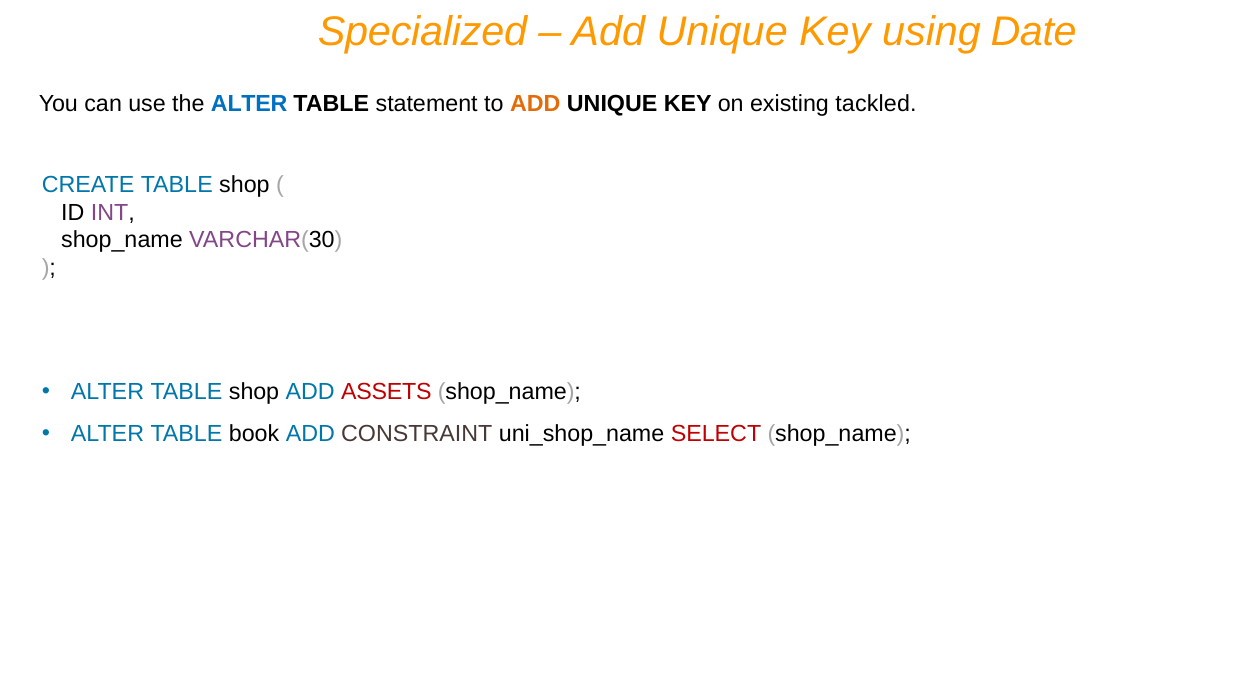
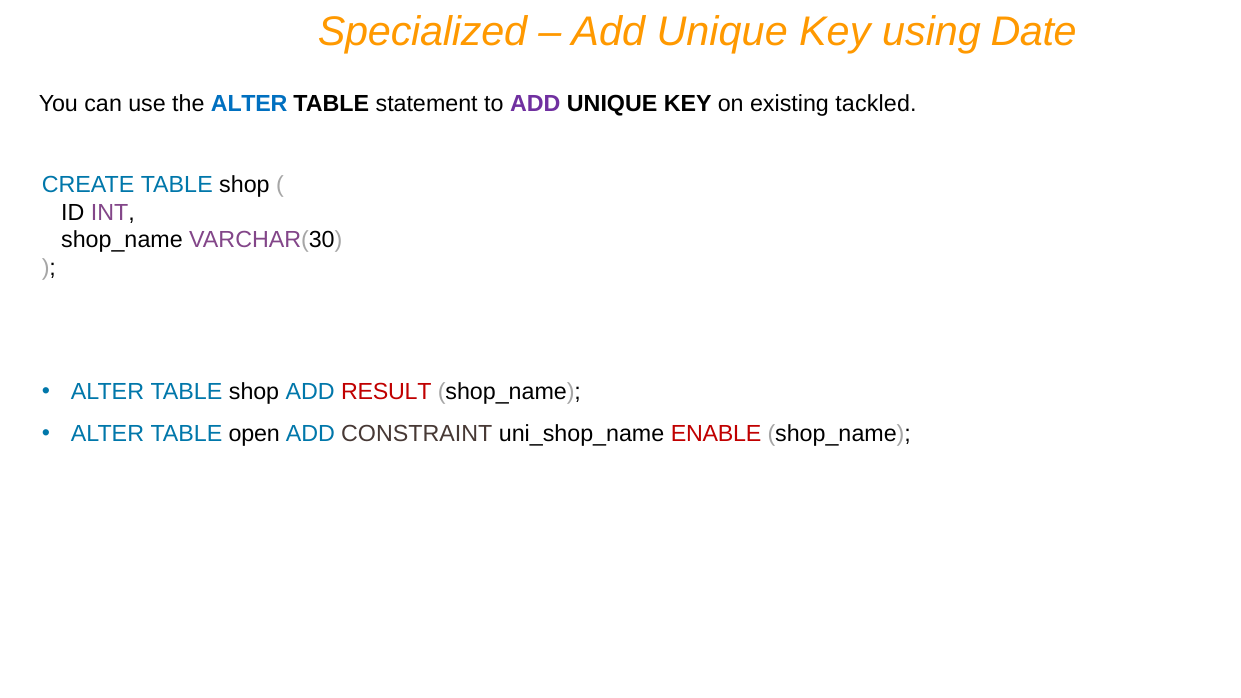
ADD at (535, 103) colour: orange -> purple
ASSETS: ASSETS -> RESULT
book: book -> open
SELECT: SELECT -> ENABLE
